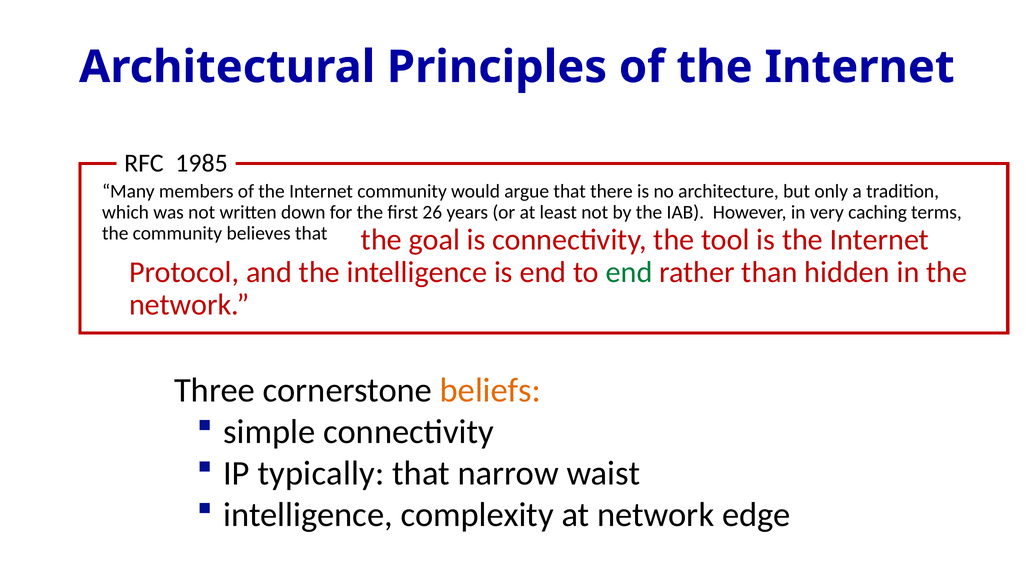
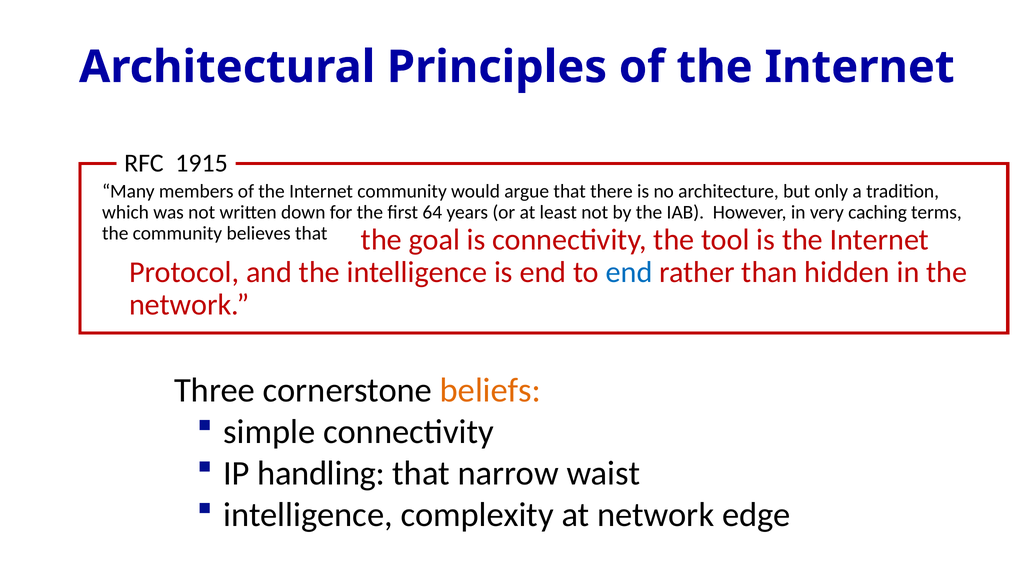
1985: 1985 -> 1915
26: 26 -> 64
end at (629, 272) colour: green -> blue
typically: typically -> handling
